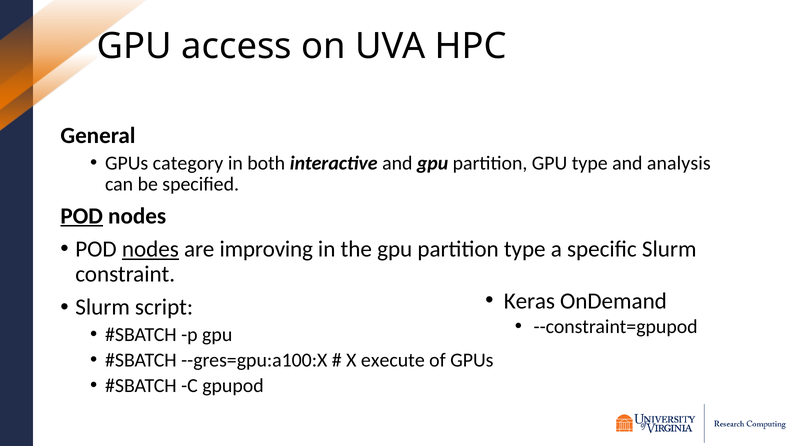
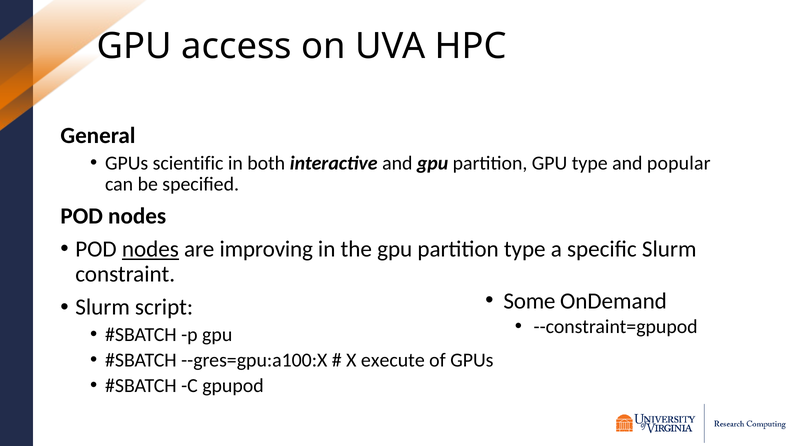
category: category -> scientific
analysis: analysis -> popular
POD at (82, 216) underline: present -> none
Keras: Keras -> Some
